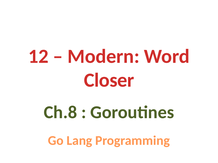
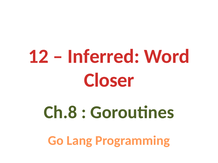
Modern: Modern -> Inferred
